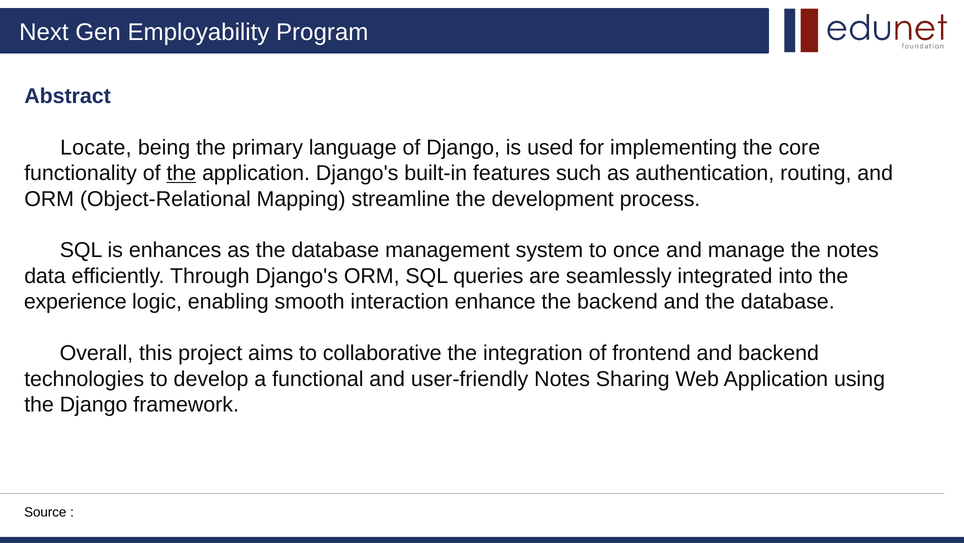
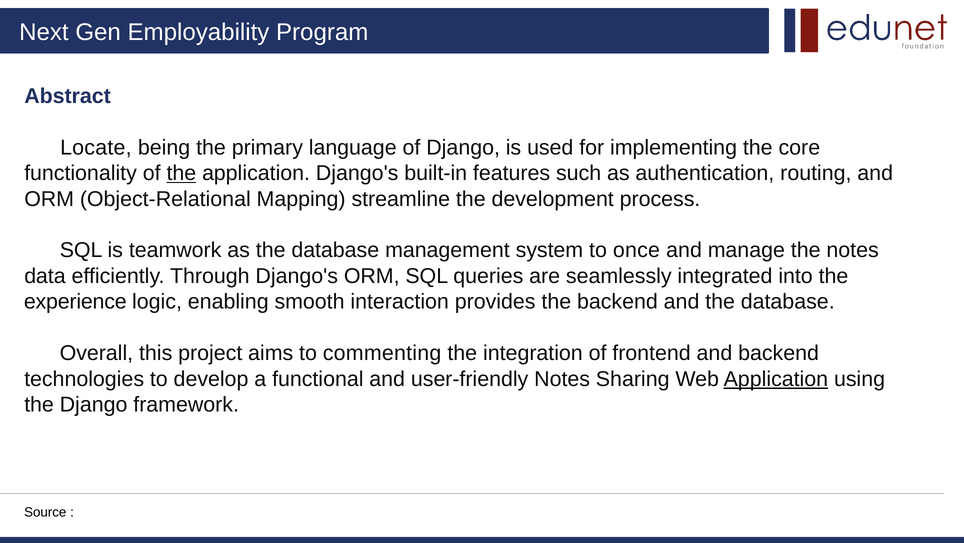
enhances: enhances -> teamwork
enhance: enhance -> provides
collaborative: collaborative -> commenting
Application at (776, 379) underline: none -> present
